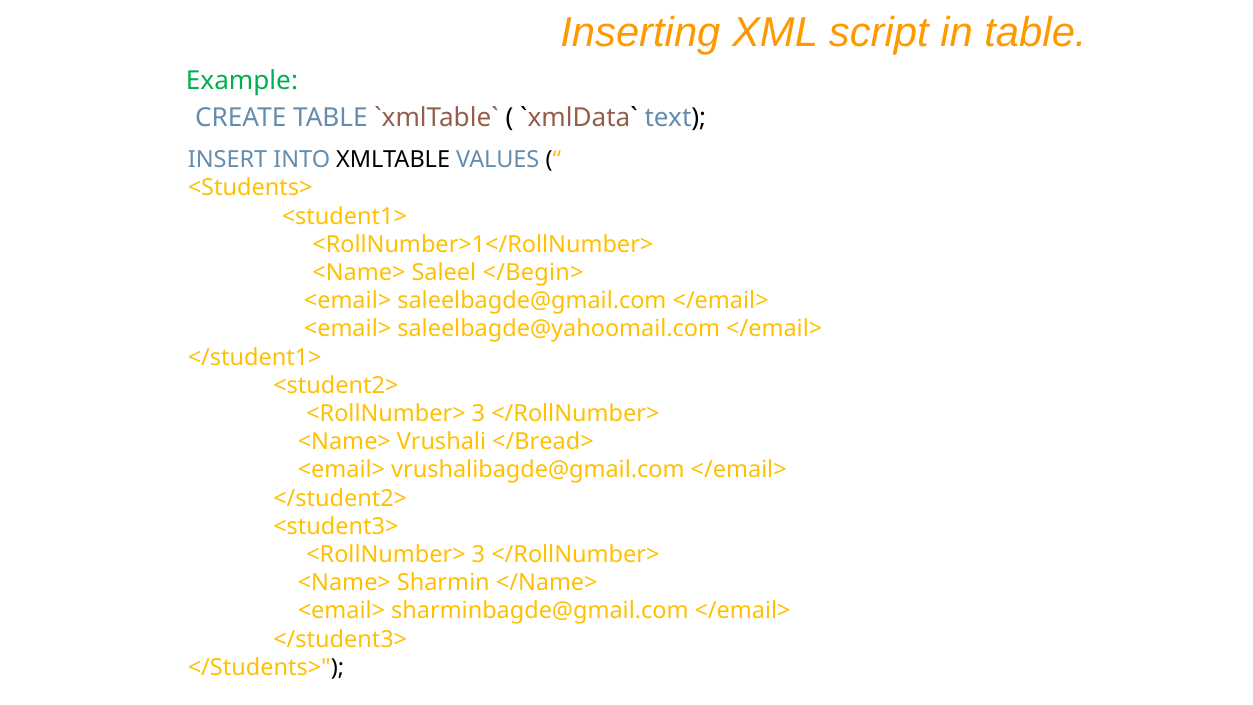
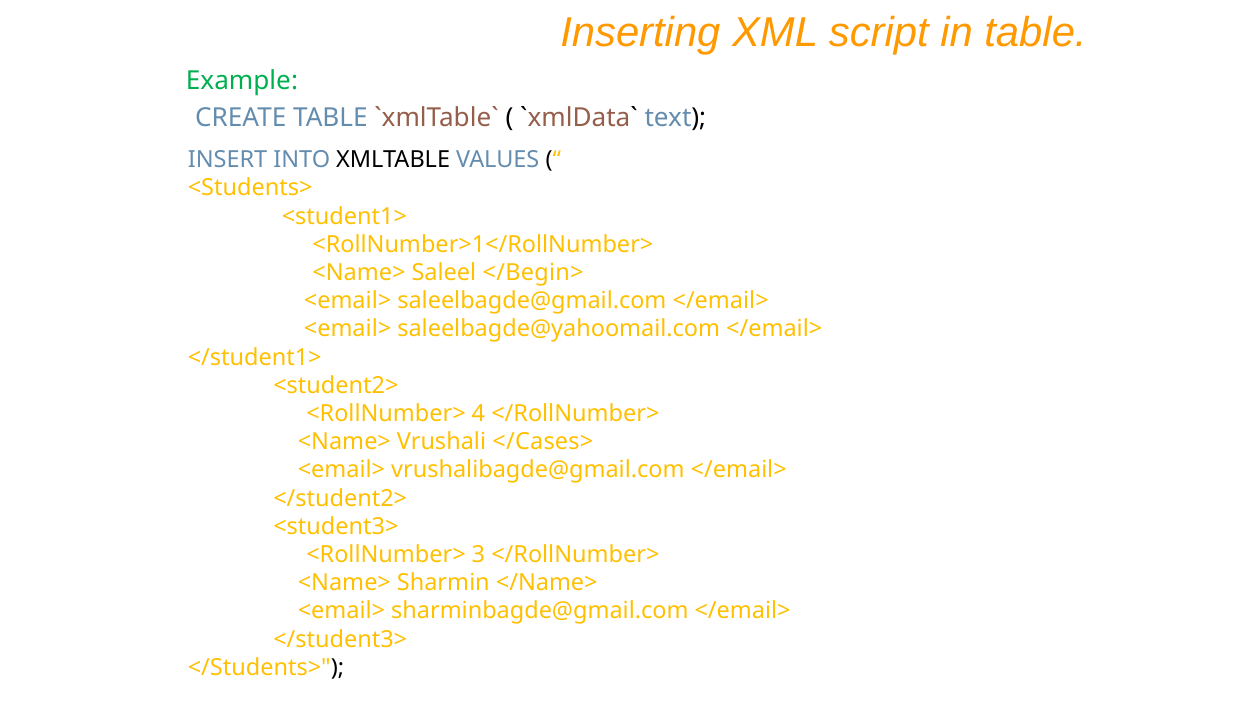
3 at (478, 414): 3 -> 4
</Bread>: </Bread> -> </Cases>
